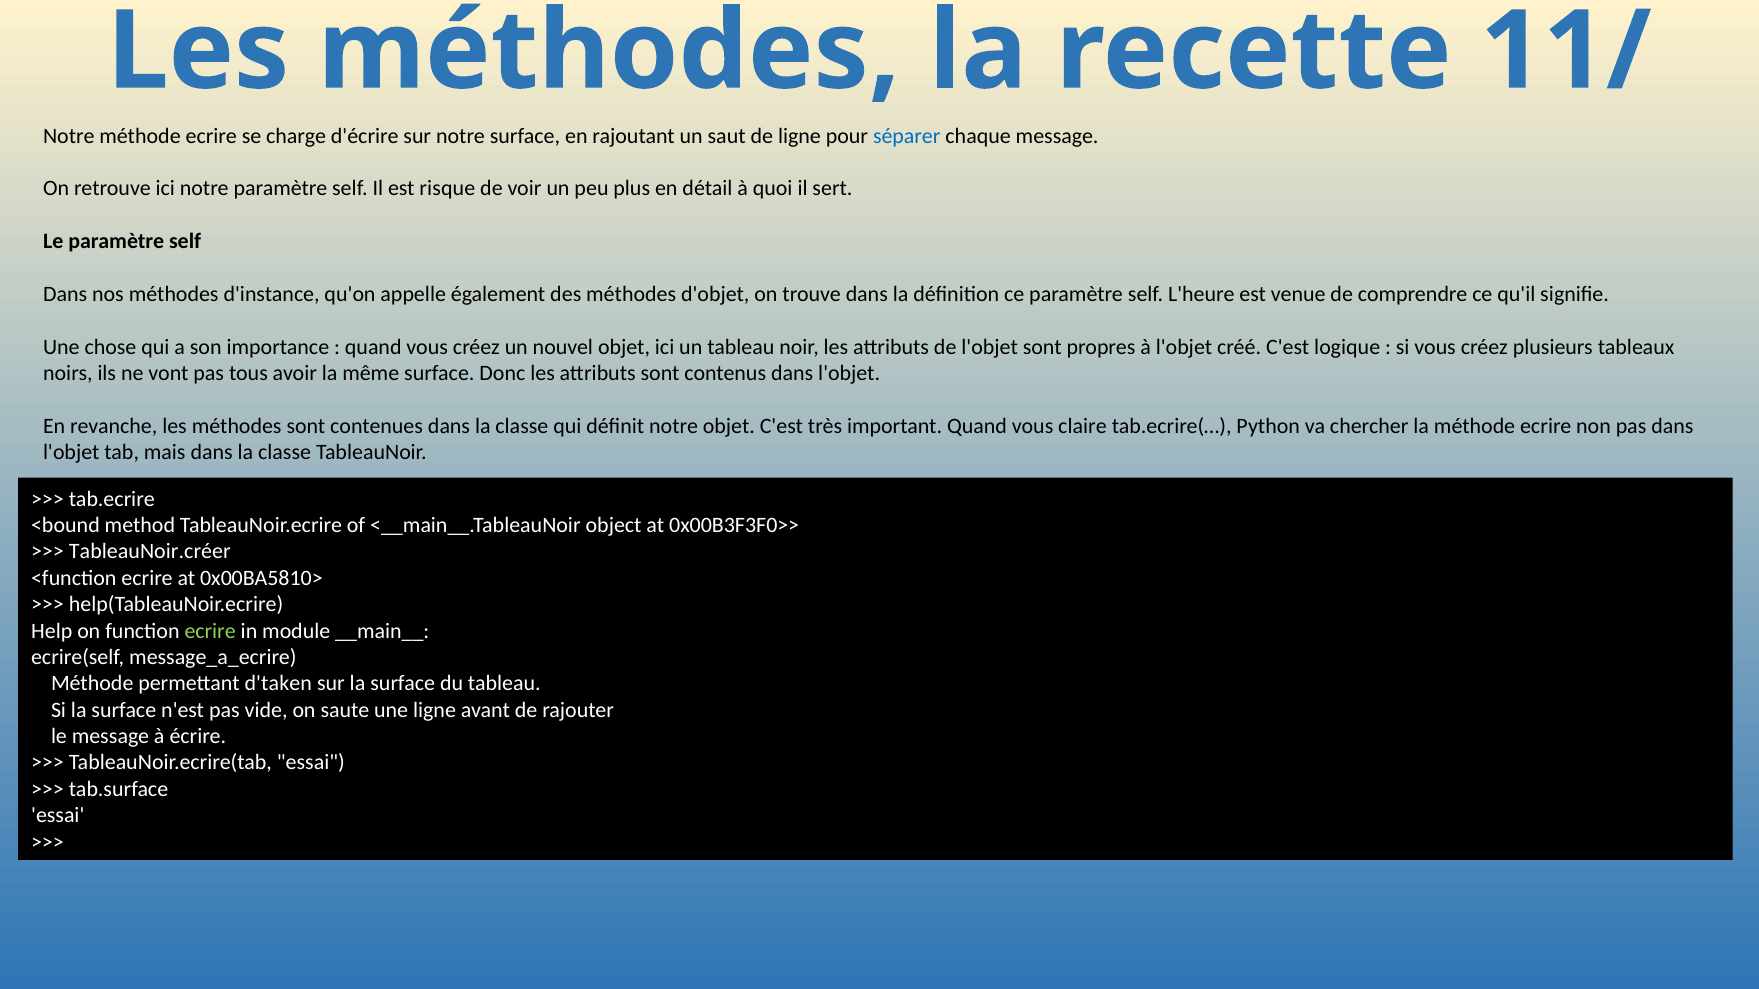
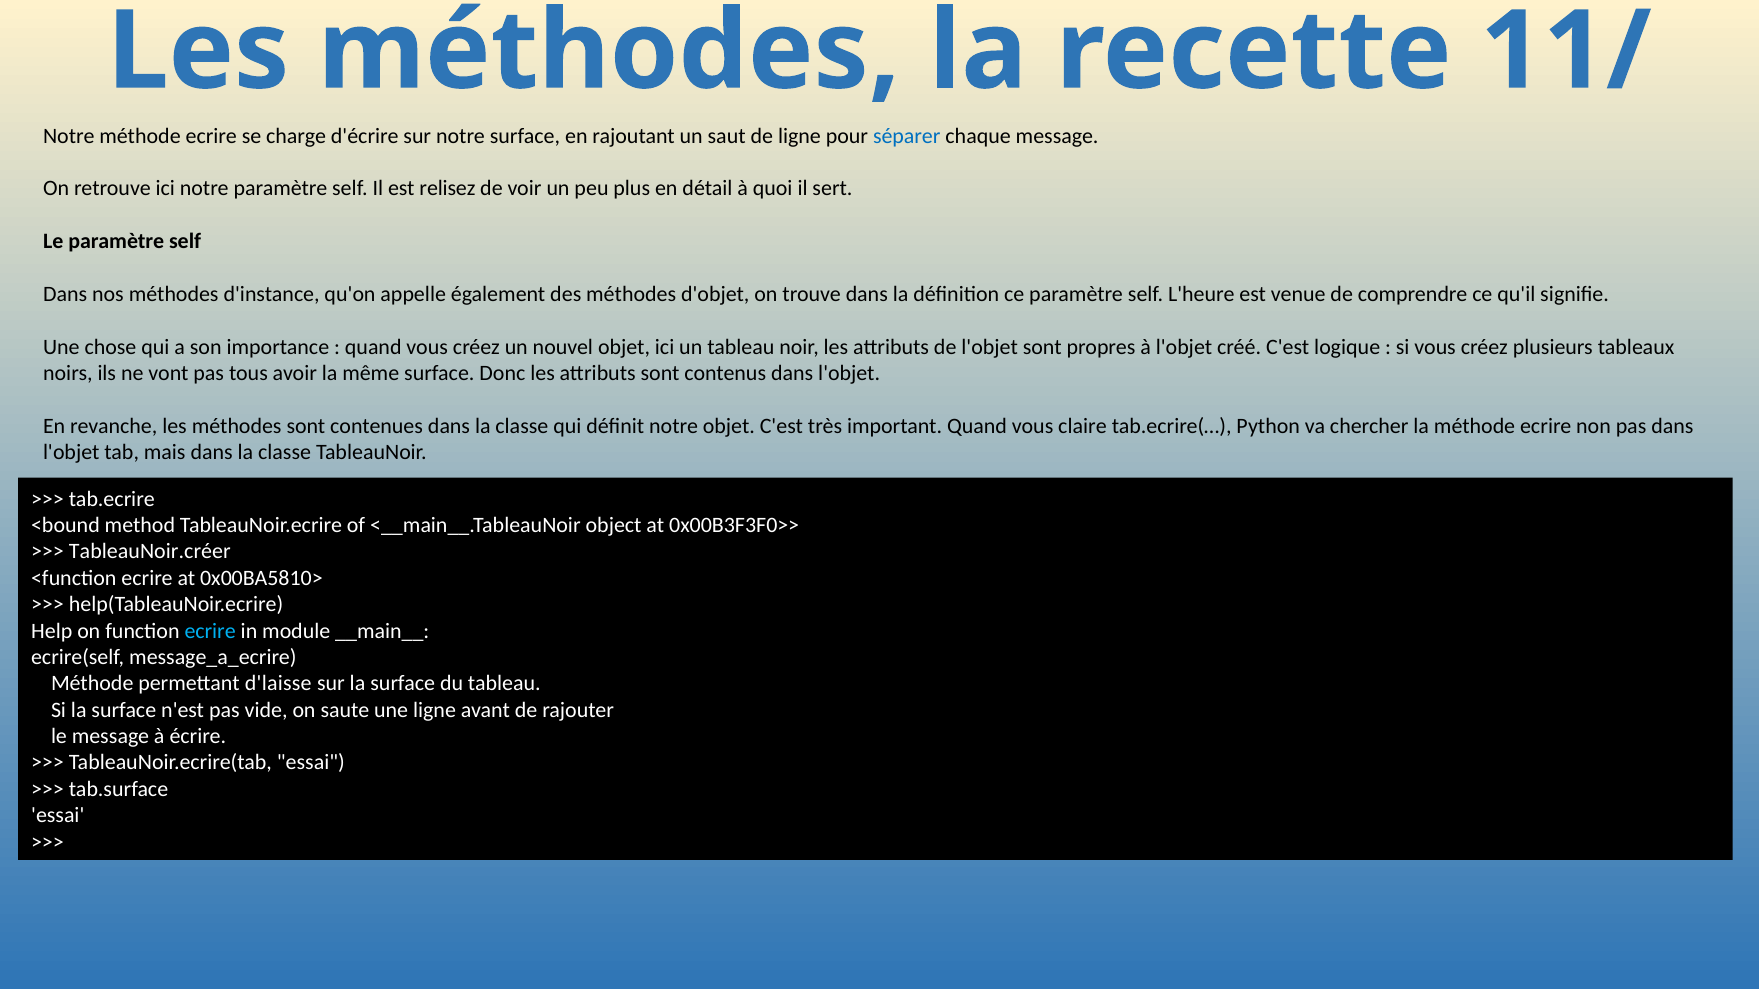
risque: risque -> relisez
ecrire at (210, 631) colour: light green -> light blue
d'taken: d'taken -> d'laisse
